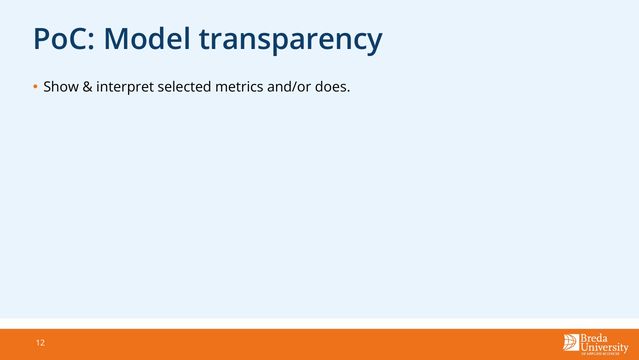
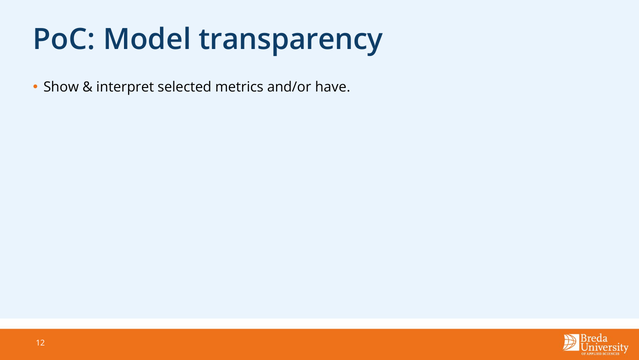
does: does -> have
